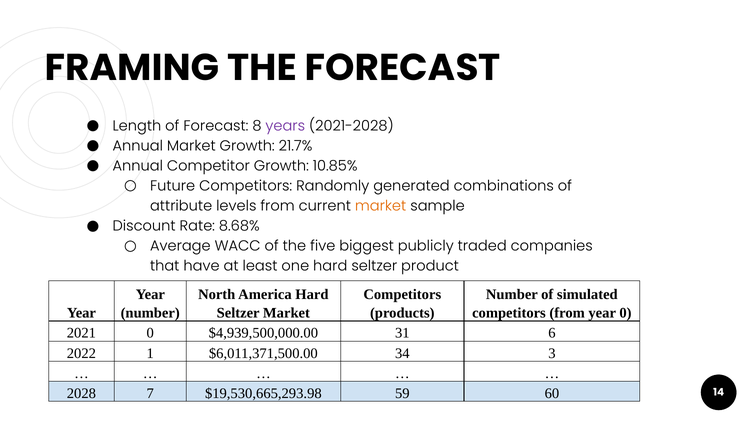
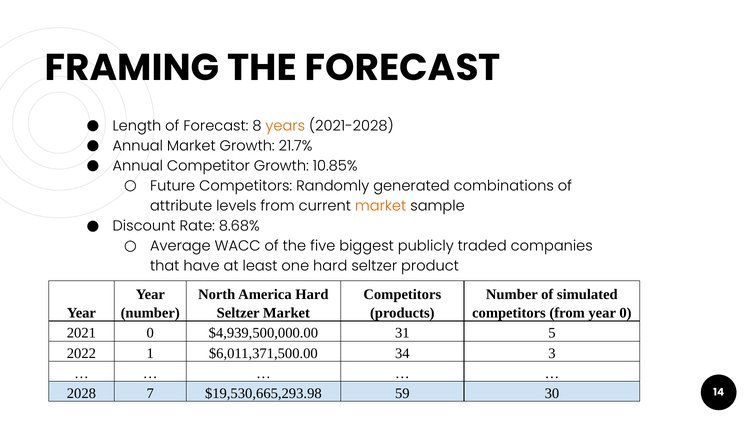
years colour: purple -> orange
6: 6 -> 5
60: 60 -> 30
